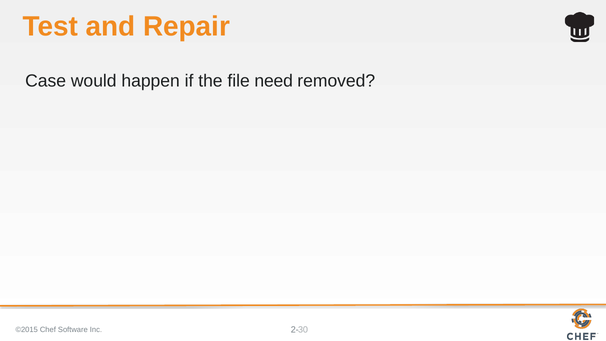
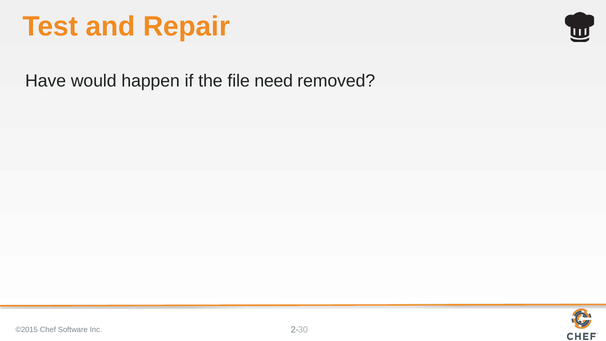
Case: Case -> Have
